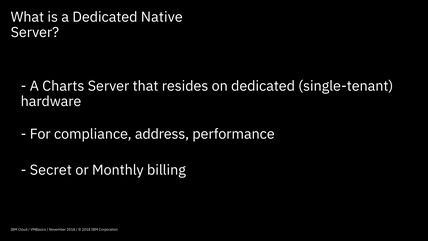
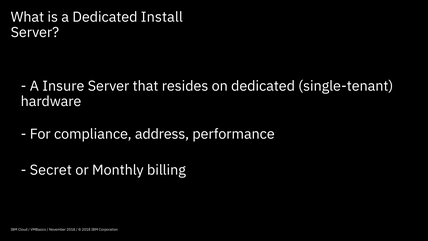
Native: Native -> Install
Charts: Charts -> Insure
